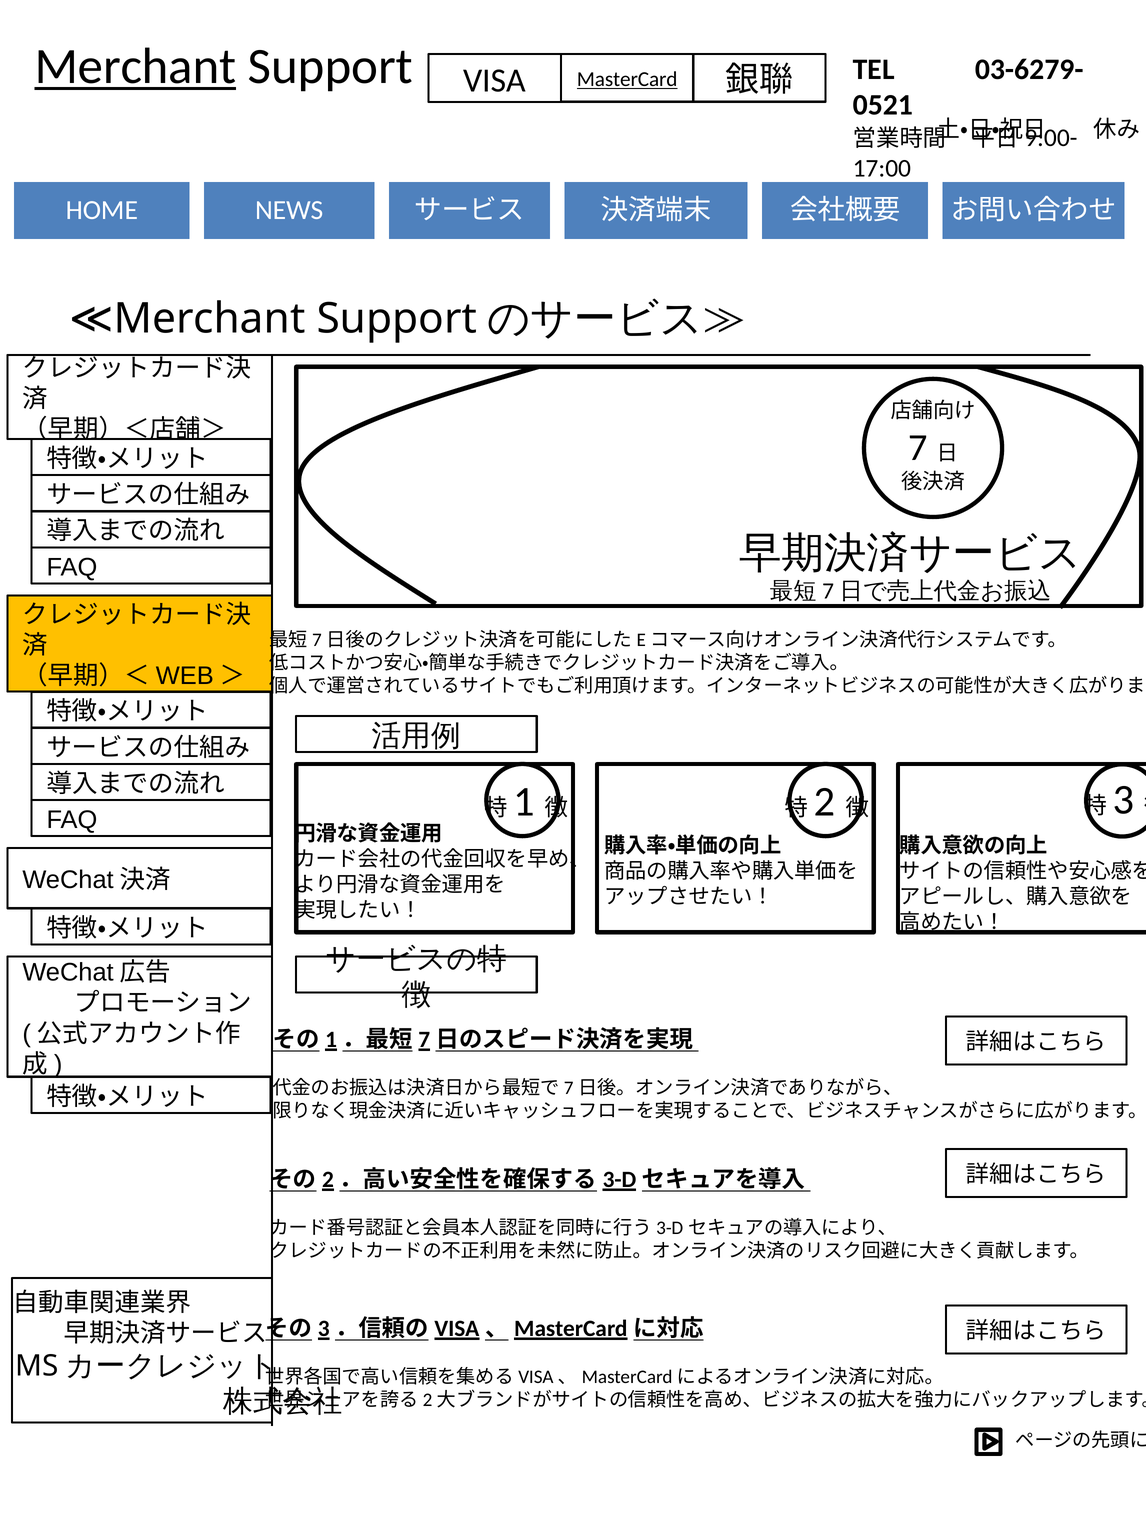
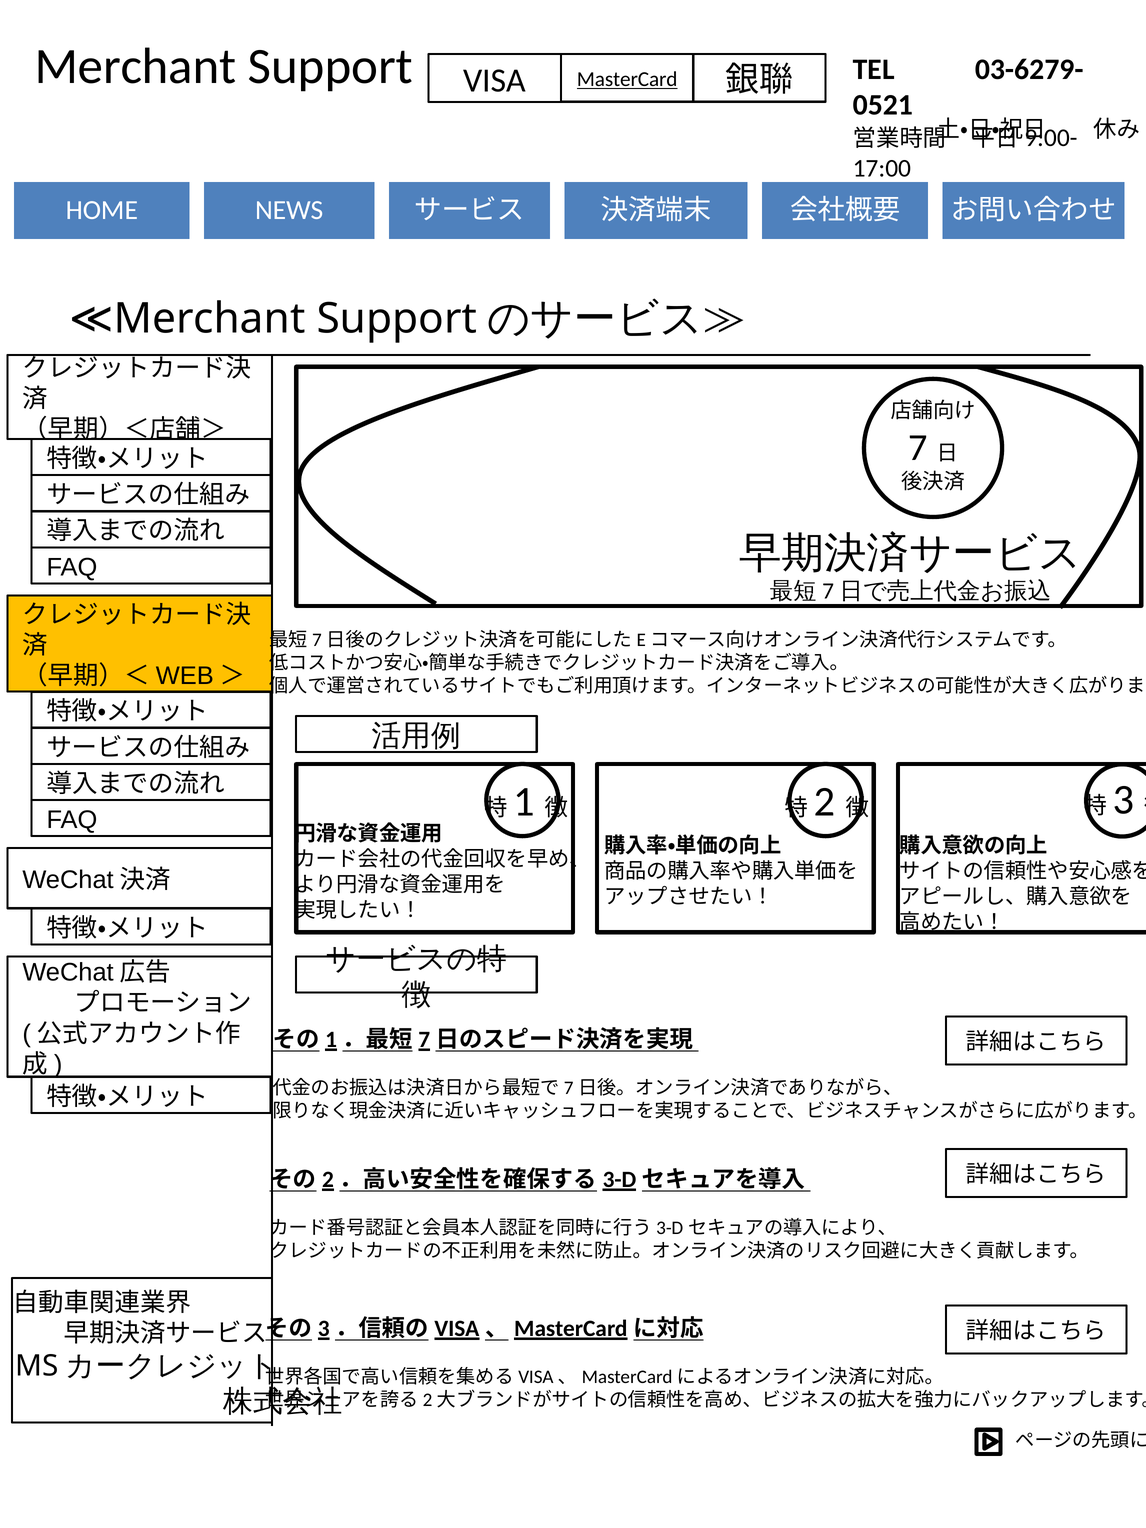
Merchant at (135, 67) underline: present -> none
